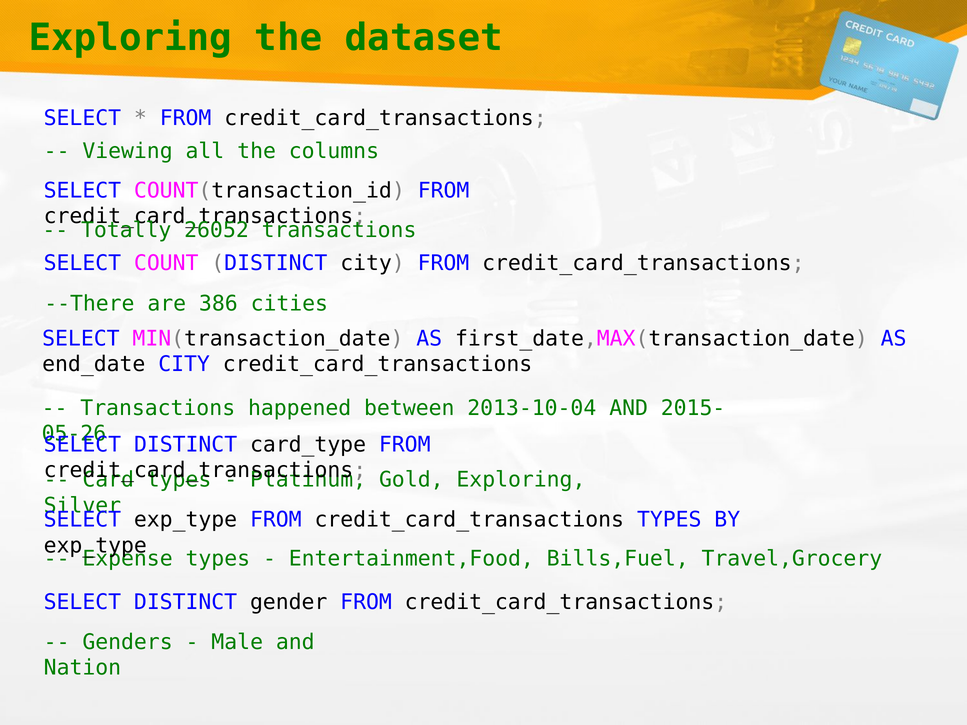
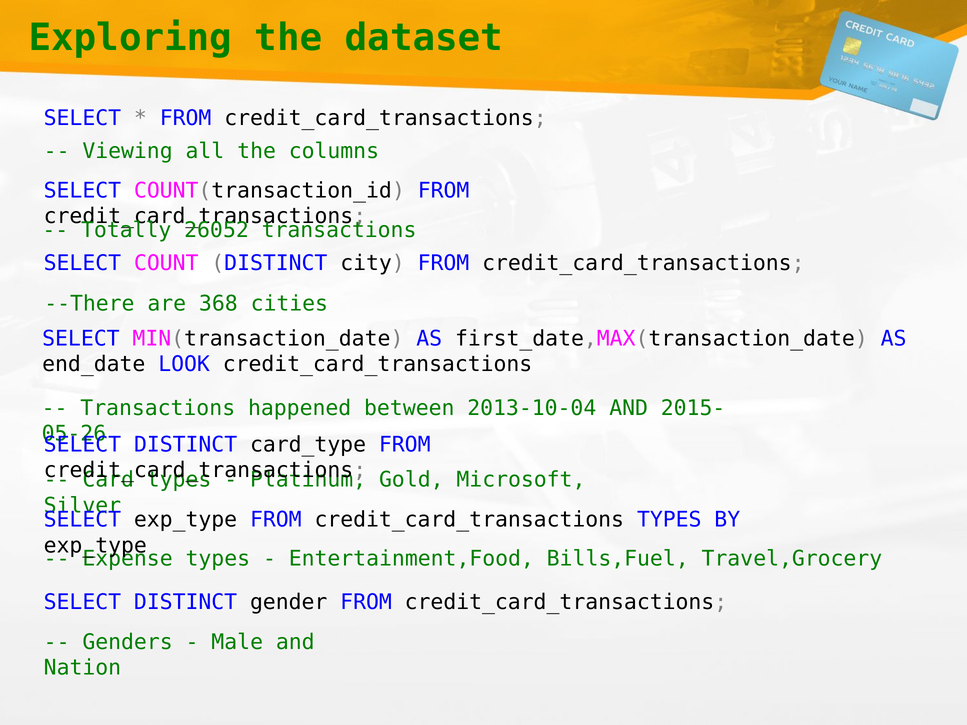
386: 386 -> 368
end_date CITY: CITY -> LOOK
Gold Exploring: Exploring -> Microsoft
